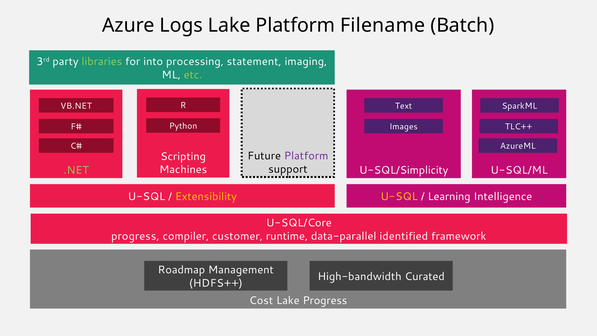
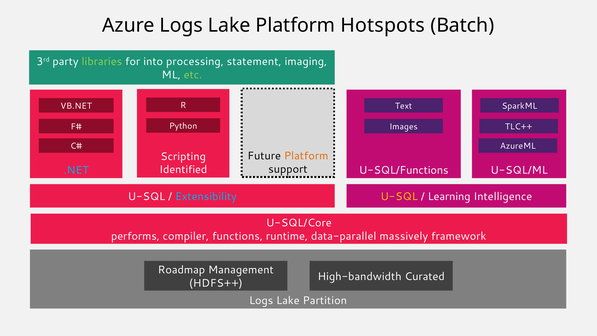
Filename: Filename -> Hotspots
Platform at (306, 156) colour: purple -> orange
Machines: Machines -> Identified
.NET colour: light green -> light blue
U-SQL/Simplicity: U-SQL/Simplicity -> U-SQL/Functions
Extensibility colour: yellow -> light blue
progress at (135, 236): progress -> performs
customer: customer -> functions
identified: identified -> massively
Cost at (261, 300): Cost -> Logs
Lake Progress: Progress -> Partition
